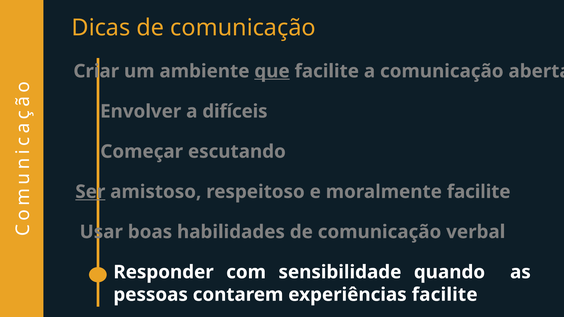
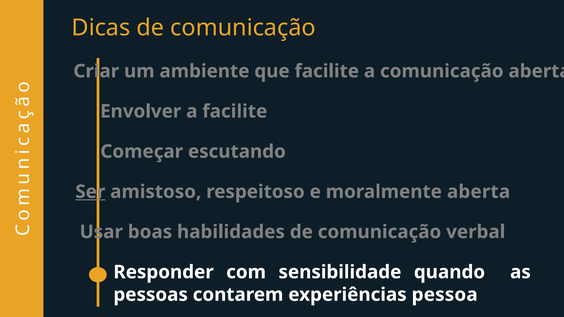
que underline: present -> none
a difíceis: difíceis -> facilite
moralmente facilite: facilite -> aberta
experiências facilite: facilite -> pessoa
